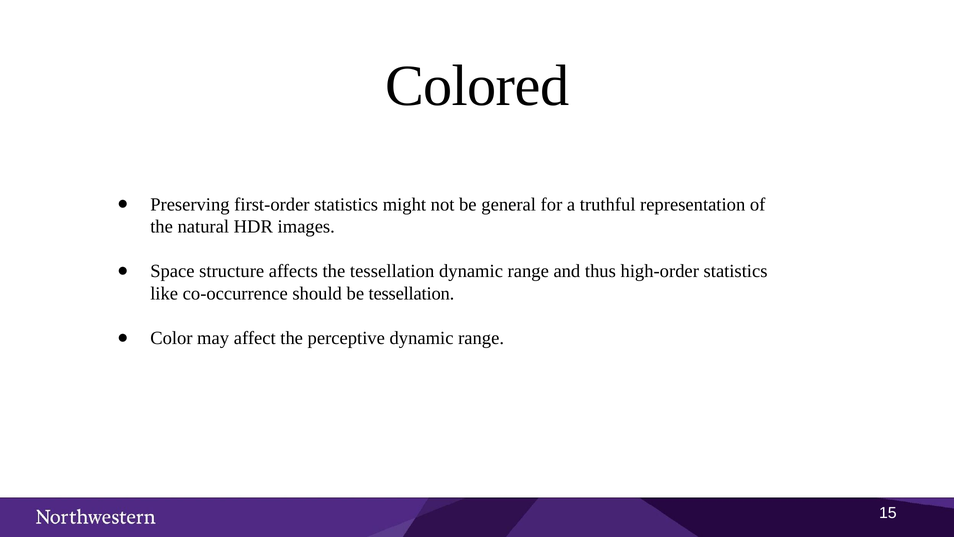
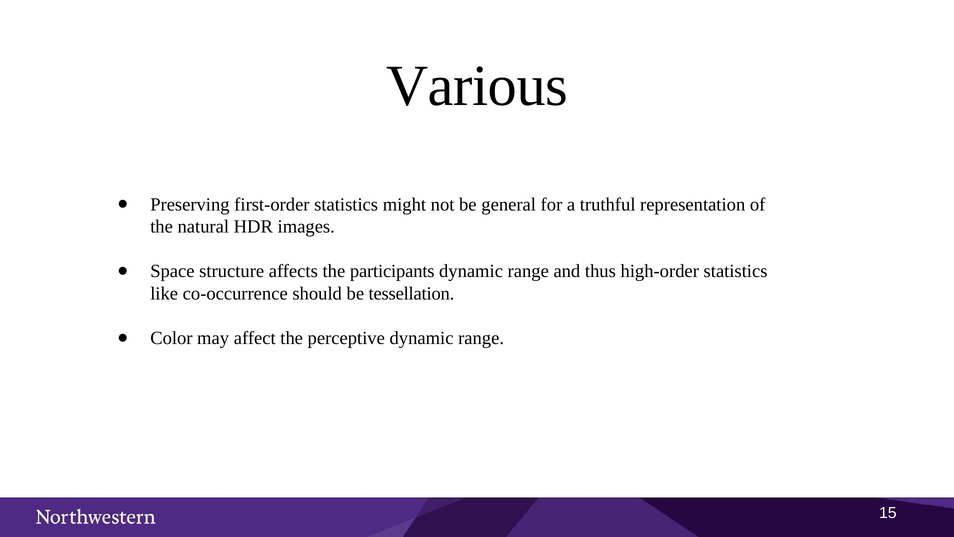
Colored: Colored -> Various
the tessellation: tessellation -> participants
